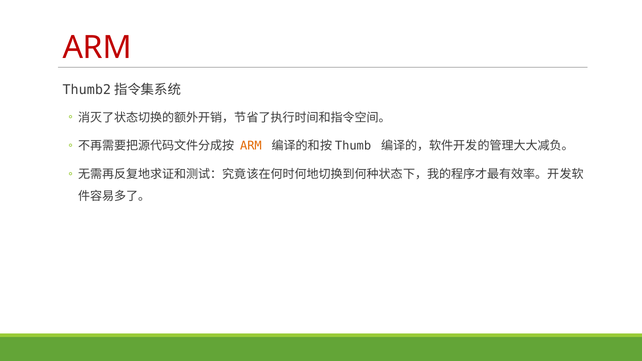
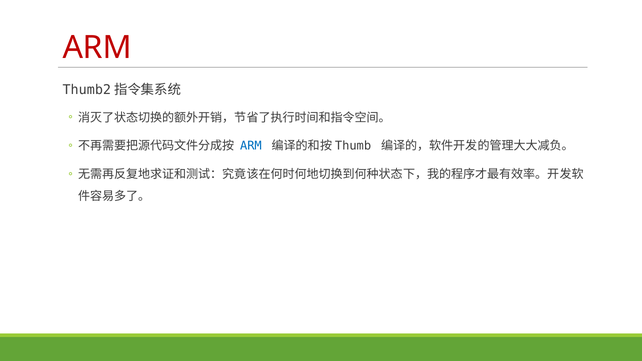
ARM at (251, 146) colour: orange -> blue
